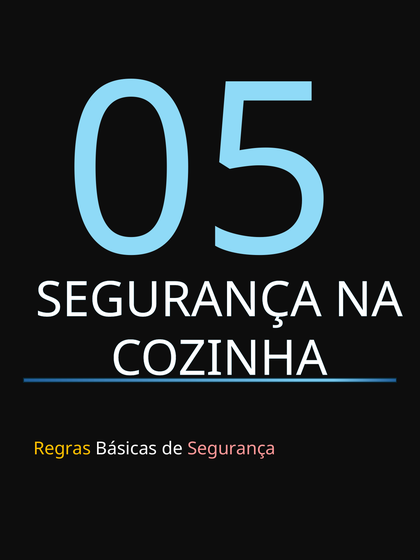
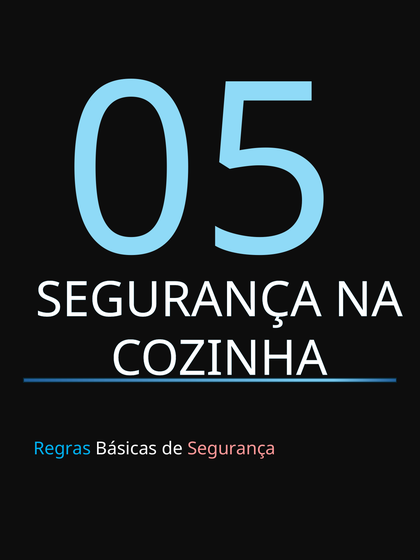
Regras colour: yellow -> light blue
